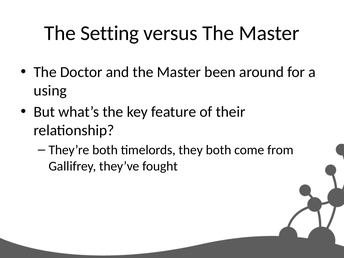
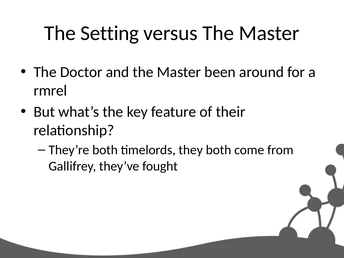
using: using -> rmrel
